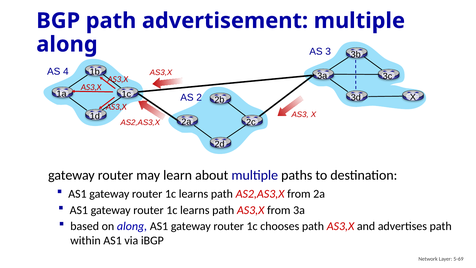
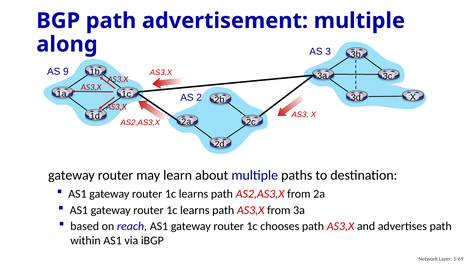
4: 4 -> 9
on along: along -> reach
